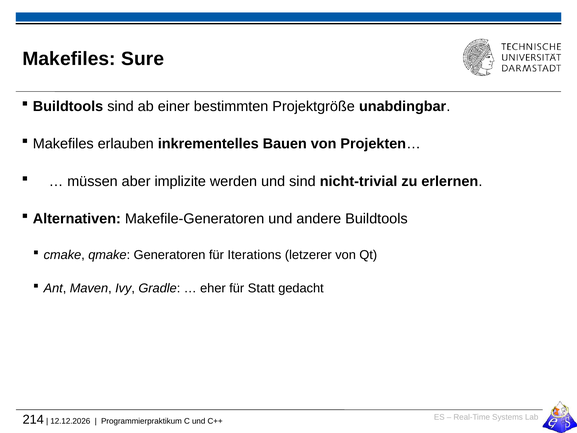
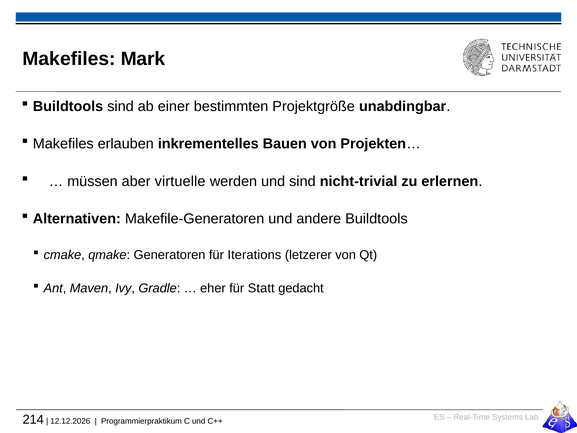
Sure: Sure -> Mark
implizite: implizite -> virtuelle
